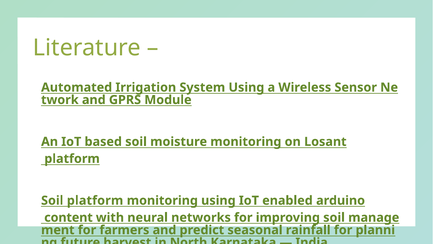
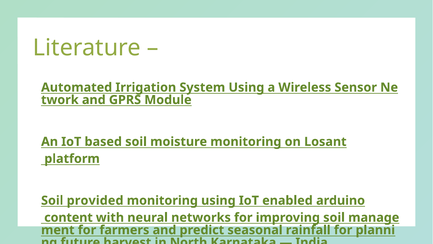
Soil platform: platform -> provided
